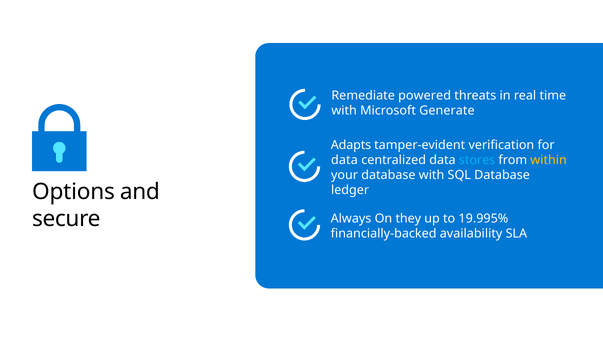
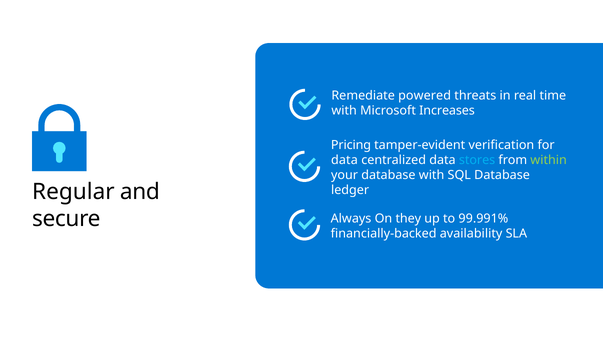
Generate: Generate -> Increases
Adapts: Adapts -> Pricing
within colour: yellow -> light green
Options: Options -> Regular
19.995%: 19.995% -> 99.991%
